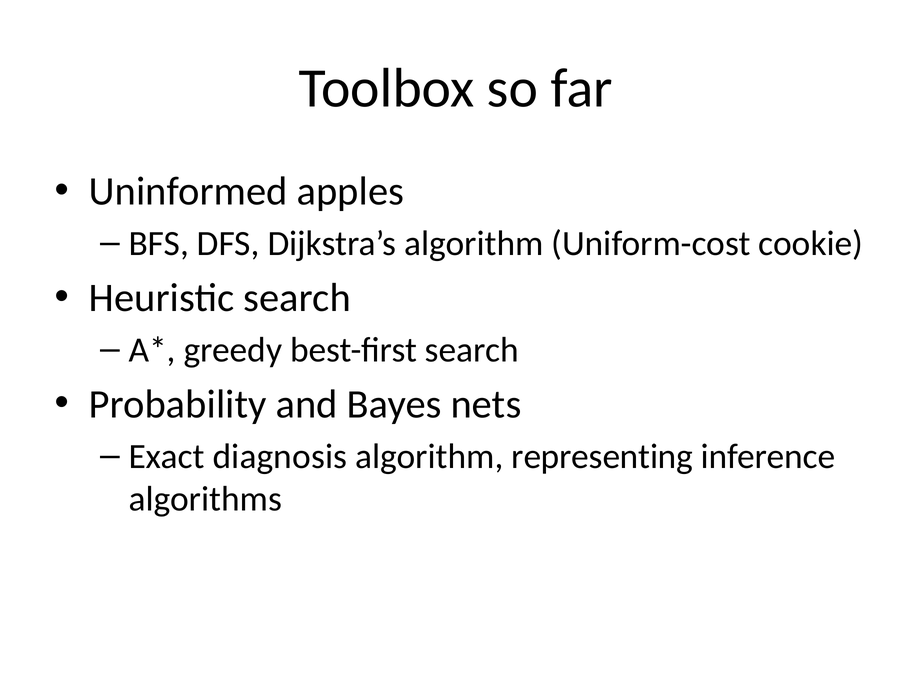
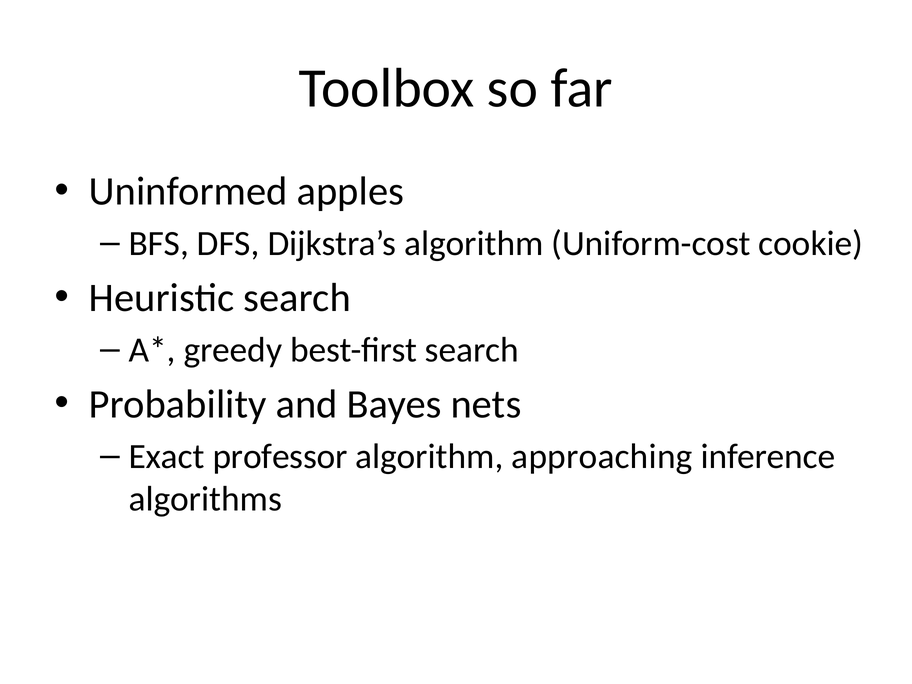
diagnosis: diagnosis -> professor
representing: representing -> approaching
